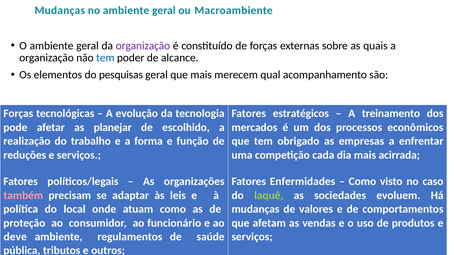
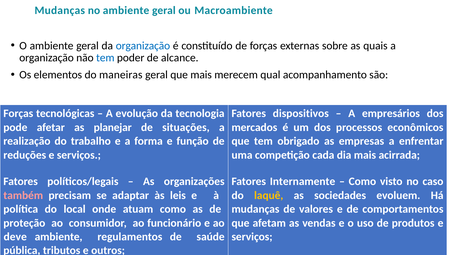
organização at (143, 46) colour: purple -> blue
pesquisas: pesquisas -> maneiras
estratégicos: estratégicos -> dispositivos
treinamento: treinamento -> empresários
escolhido: escolhido -> situações
Enfermidades: Enfermidades -> Internamente
laquê colour: light green -> yellow
